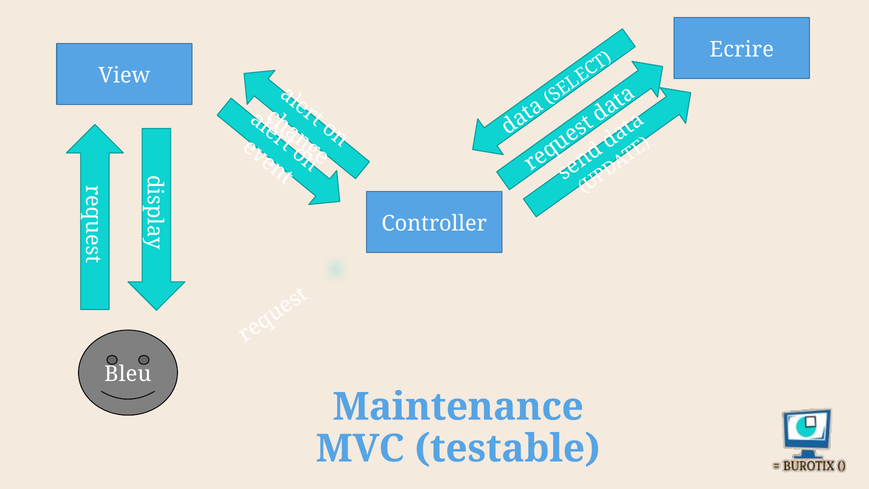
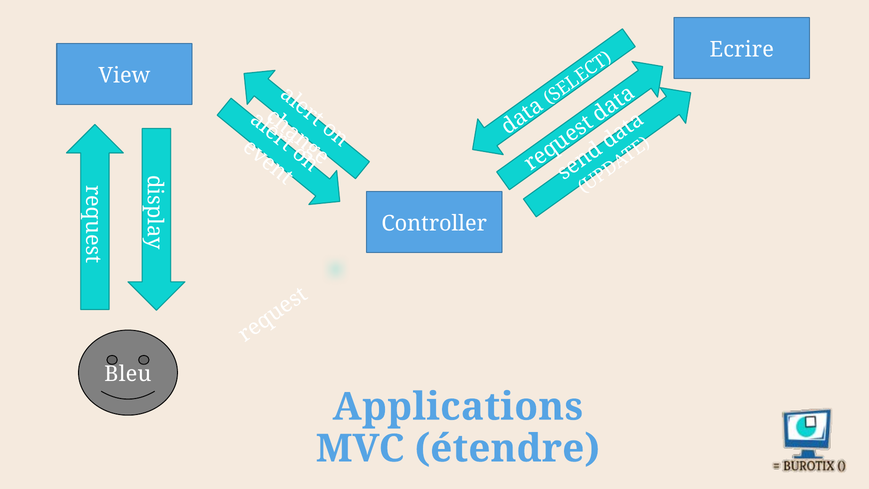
Maintenance: Maintenance -> Applications
testable: testable -> étendre
